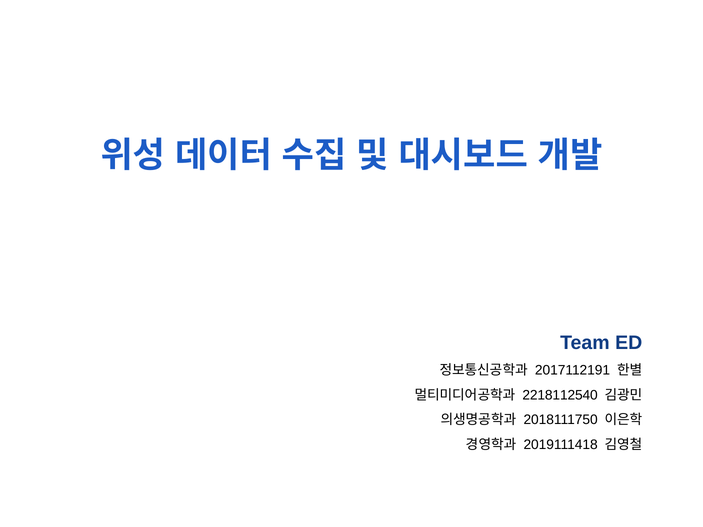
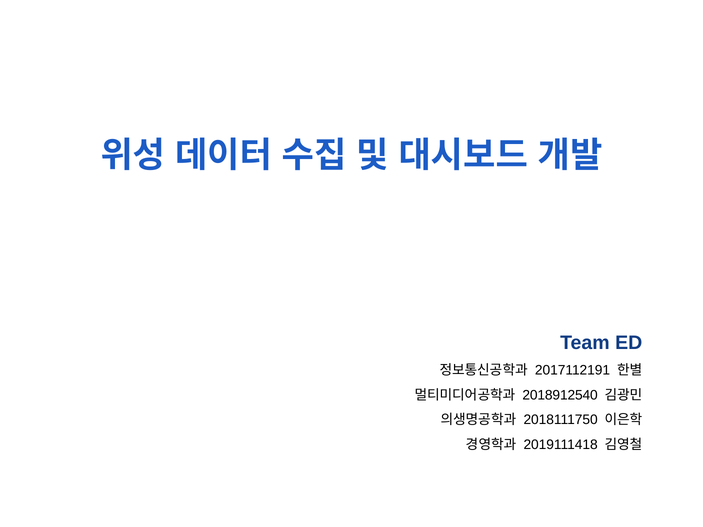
2218112540: 2218112540 -> 2018912540
